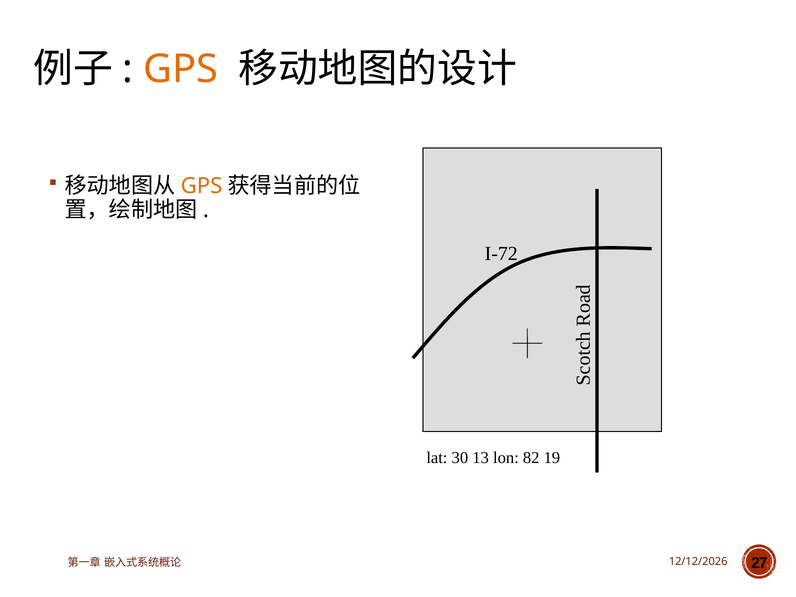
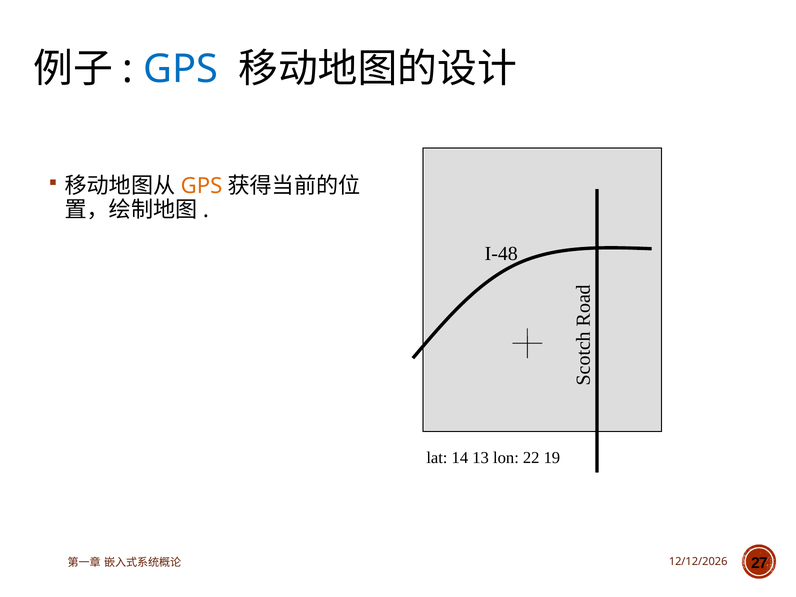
GPS at (181, 69) colour: orange -> blue
I-72: I-72 -> I-48
30: 30 -> 14
82: 82 -> 22
